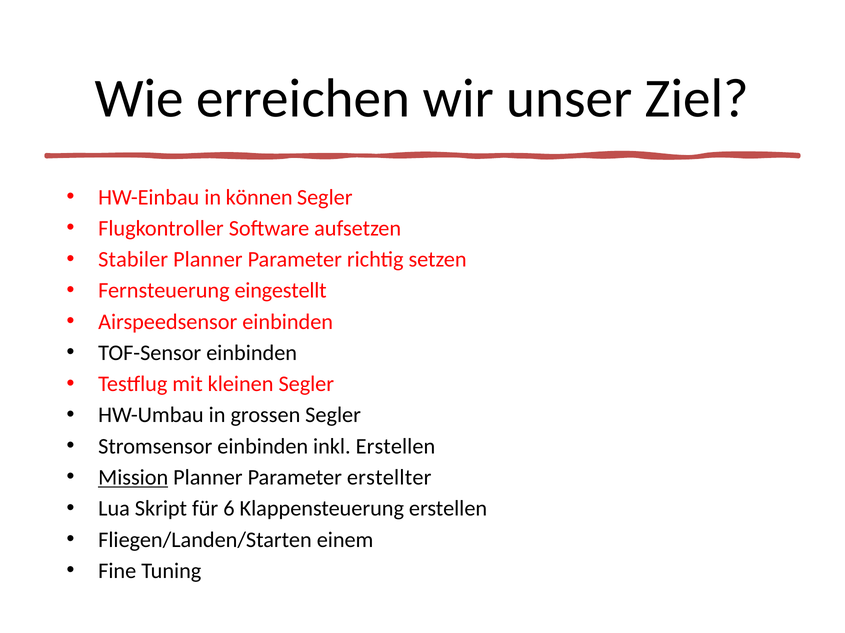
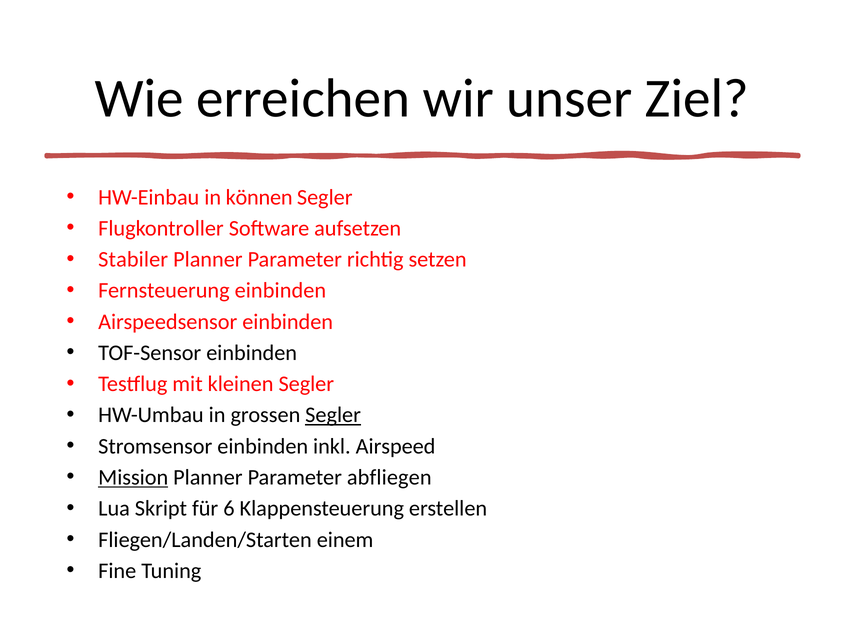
Fernsteuerung eingestellt: eingestellt -> einbinden
Segler at (333, 416) underline: none -> present
inkl Erstellen: Erstellen -> Airspeed
erstellter: erstellter -> abfliegen
